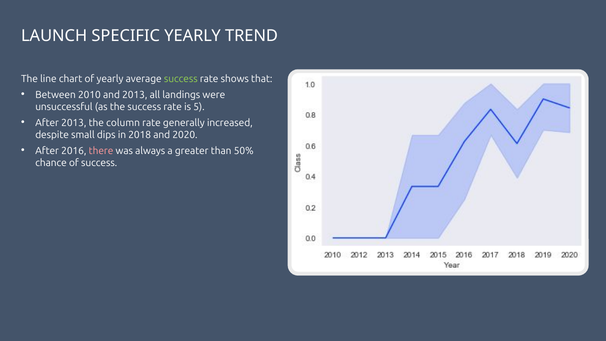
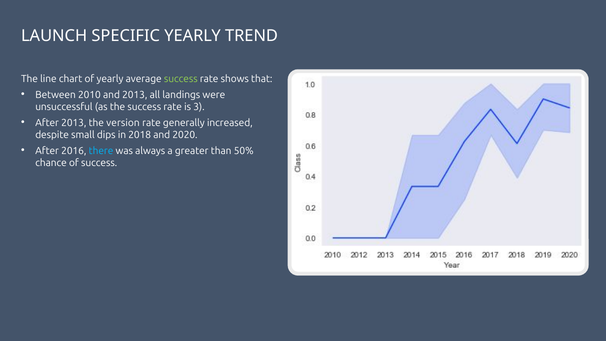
5: 5 -> 3
column: column -> version
there colour: pink -> light blue
